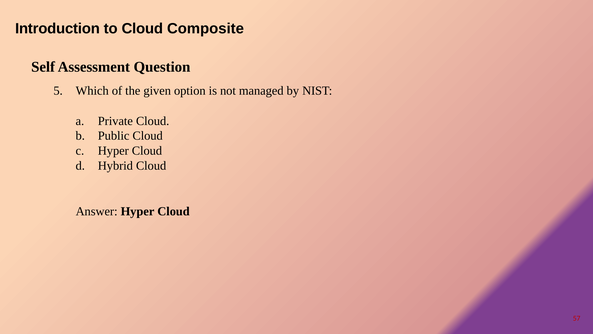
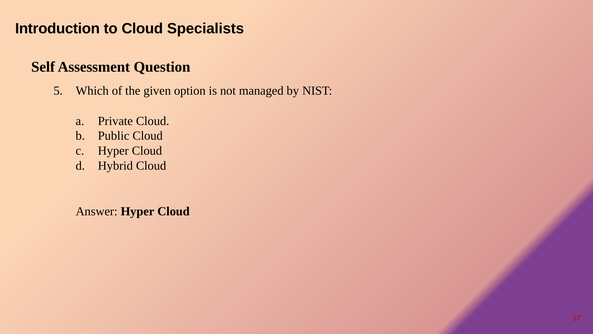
Composite: Composite -> Specialists
